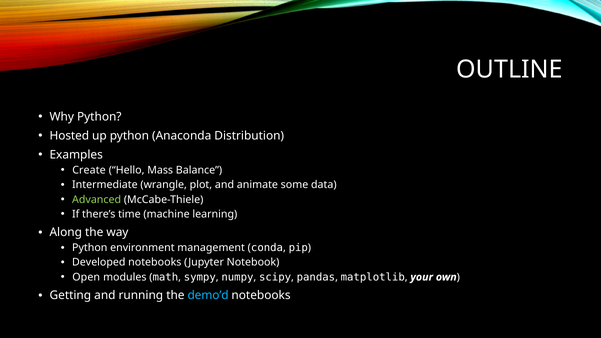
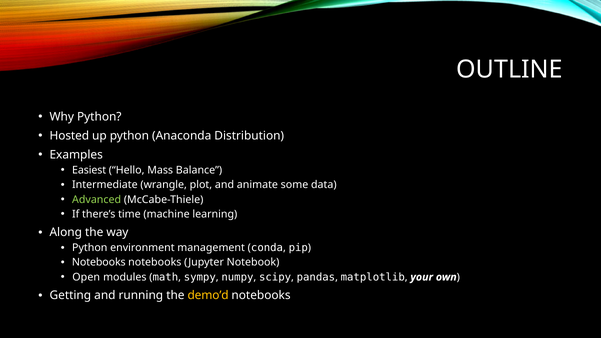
Create: Create -> Easiest
Developed at (99, 263): Developed -> Notebooks
demo’d colour: light blue -> yellow
